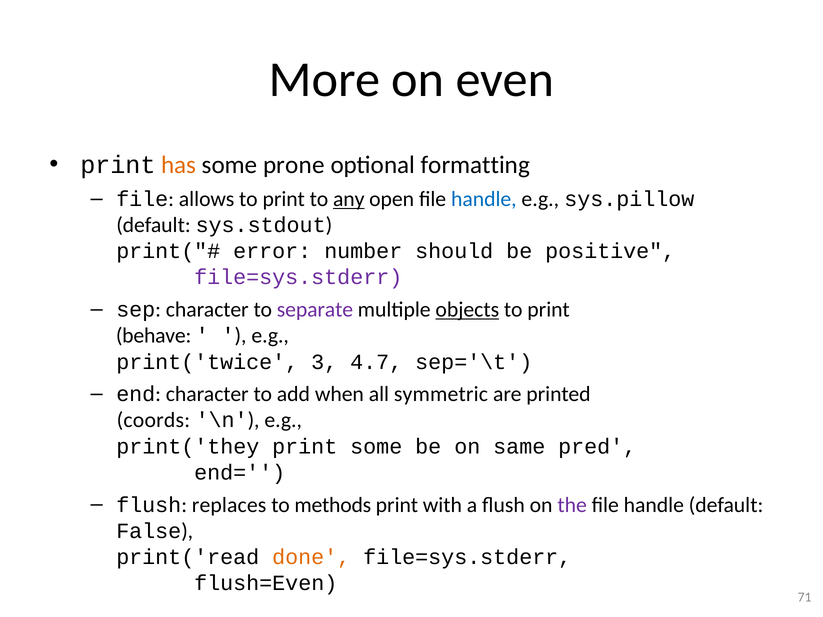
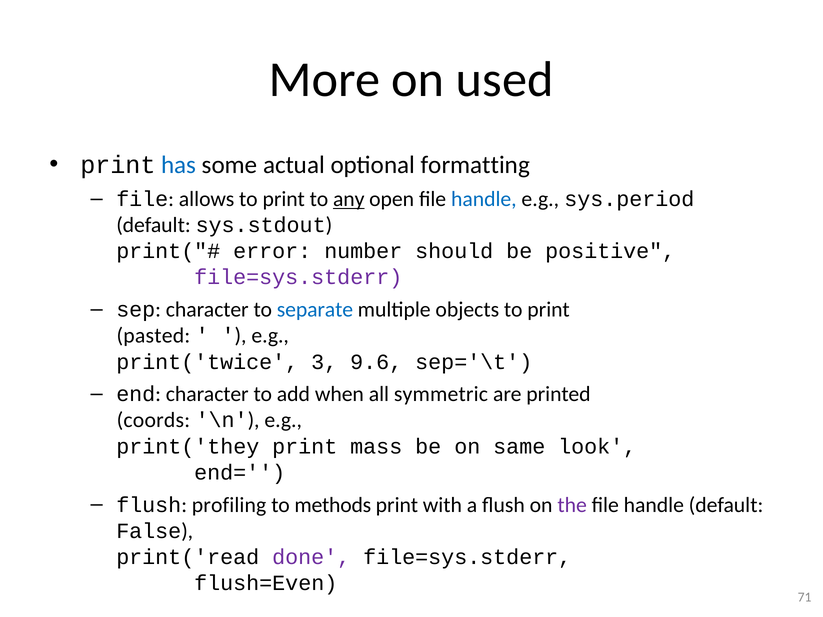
even: even -> used
has colour: orange -> blue
prone: prone -> actual
sys.pillow: sys.pillow -> sys.period
separate colour: purple -> blue
objects underline: present -> none
behave: behave -> pasted
4.7: 4.7 -> 9.6
print some: some -> mass
pred: pred -> look
replaces: replaces -> profiling
done colour: orange -> purple
